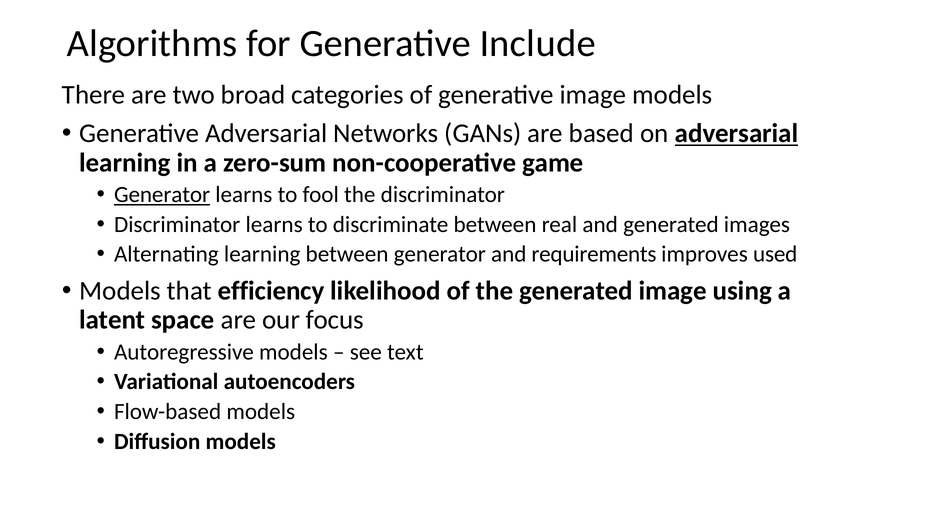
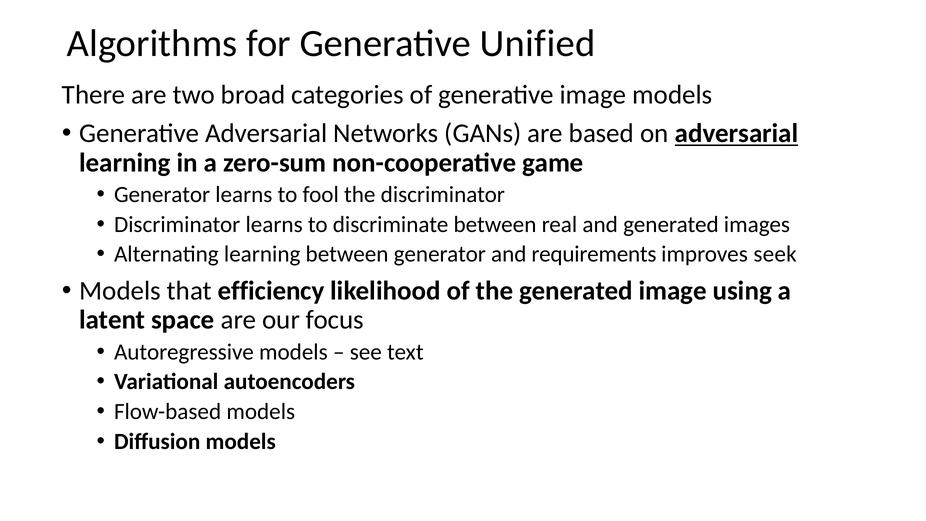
Include: Include -> Unified
Generator at (162, 195) underline: present -> none
used: used -> seek
